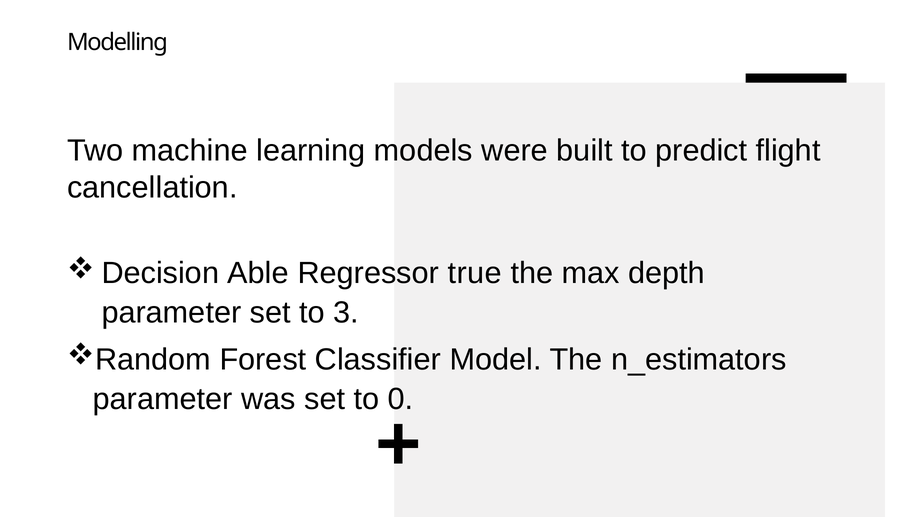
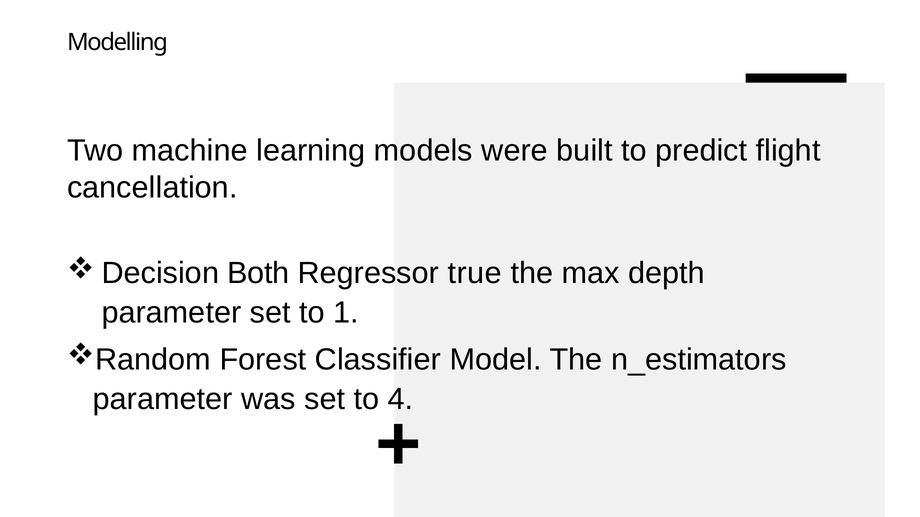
Able: Able -> Both
3: 3 -> 1
0: 0 -> 4
